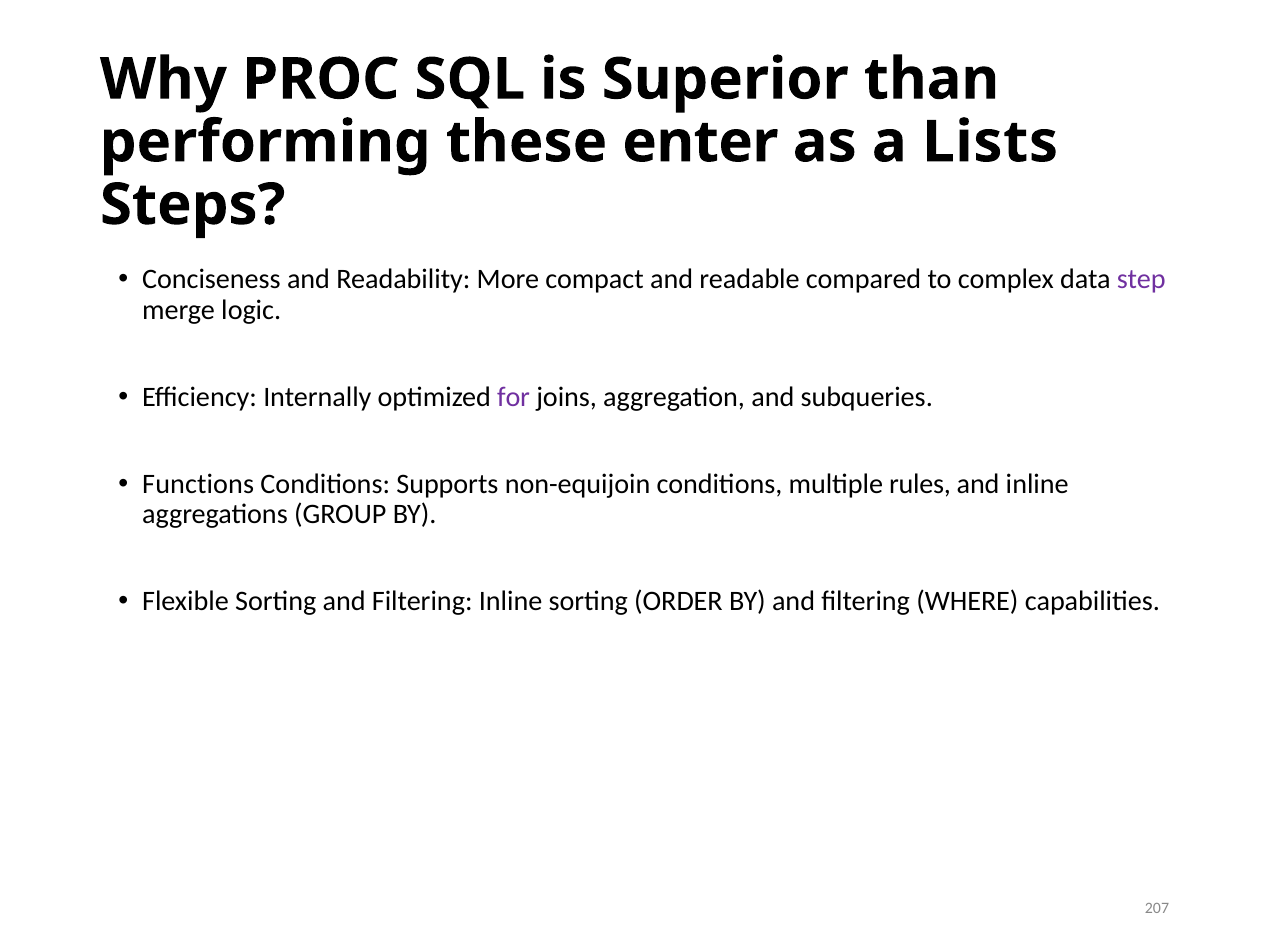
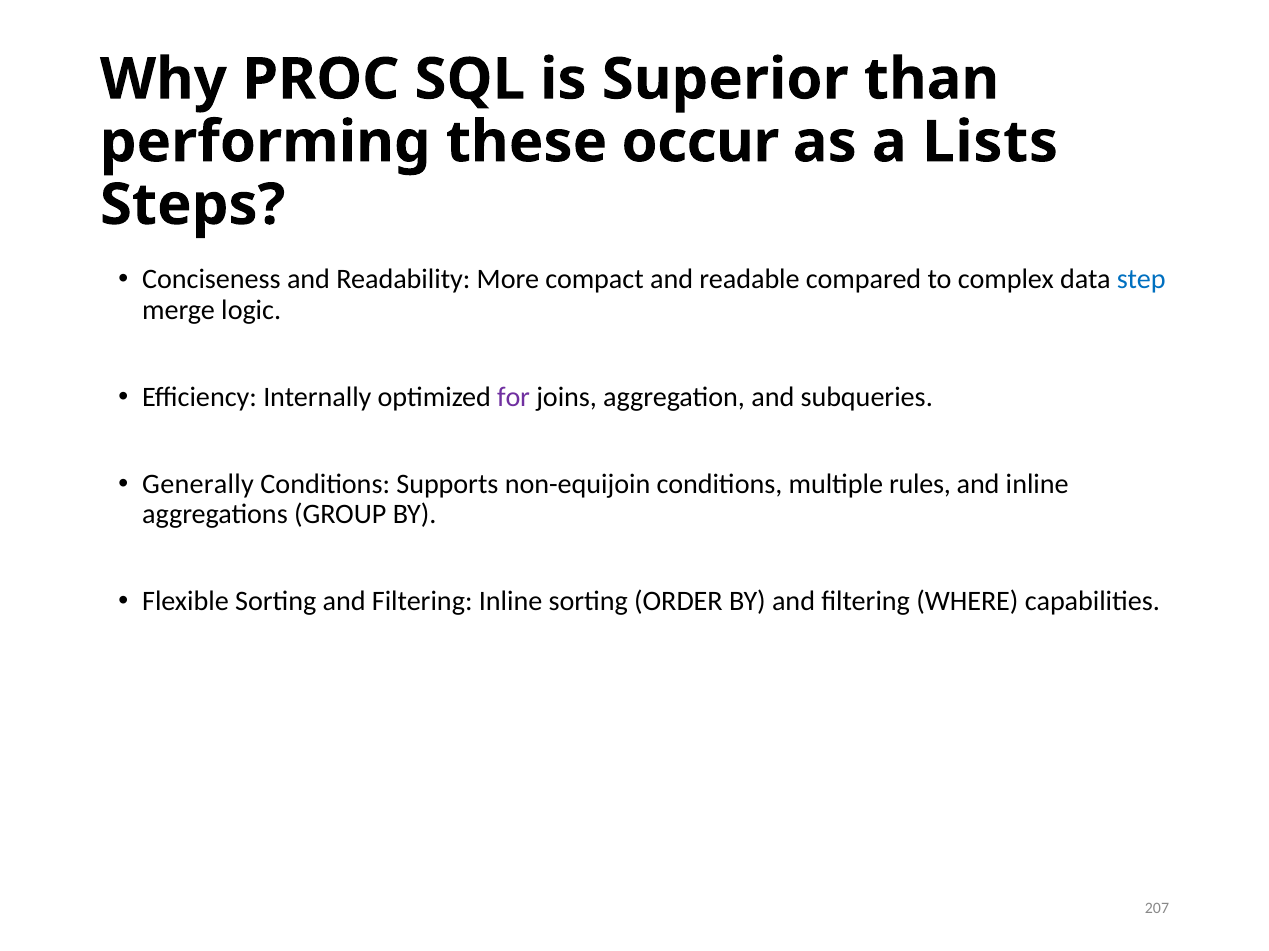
enter: enter -> occur
step colour: purple -> blue
Functions: Functions -> Generally
